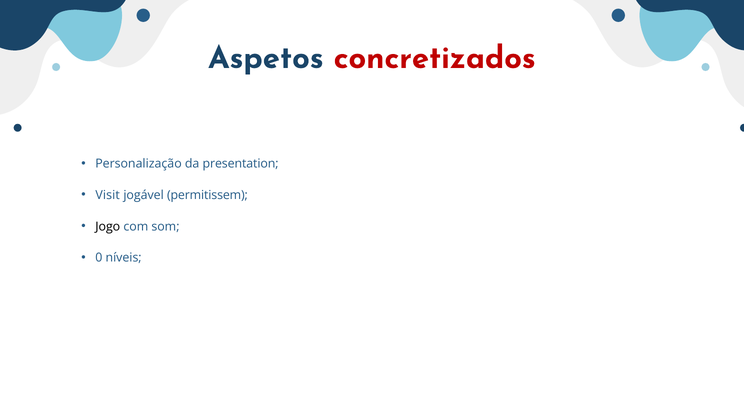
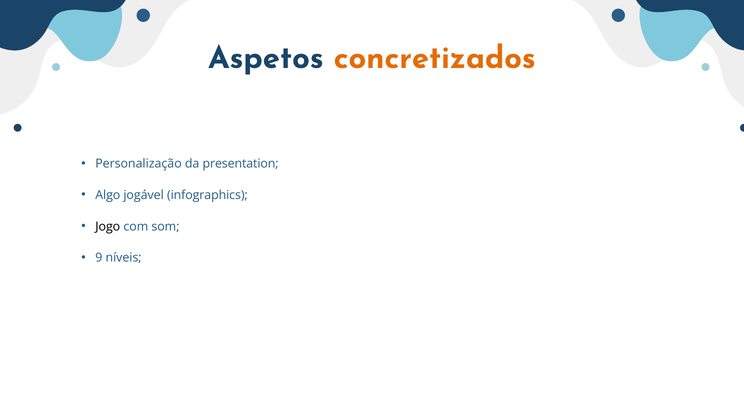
concretizados colour: red -> orange
Visit: Visit -> Algo
permitissem: permitissem -> infographics
0: 0 -> 9
